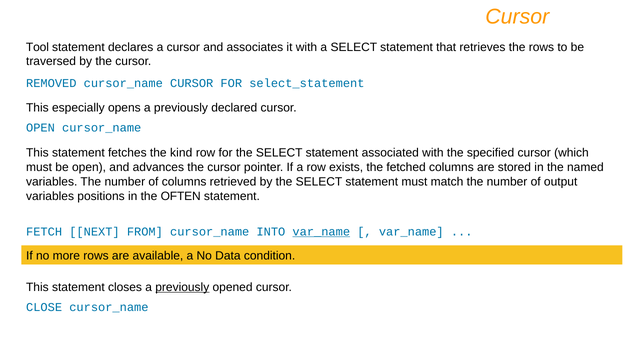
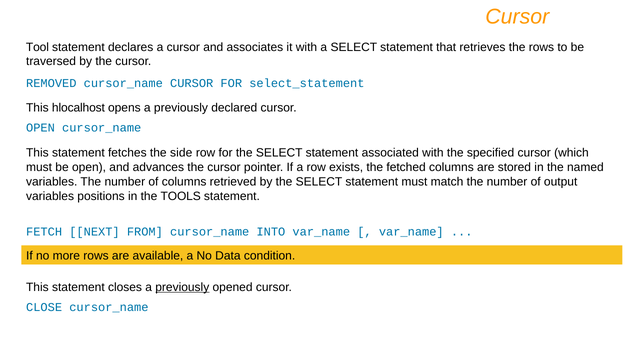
especially: especially -> hlocalhost
kind: kind -> side
OFTEN: OFTEN -> TOOLS
var_name at (321, 232) underline: present -> none
